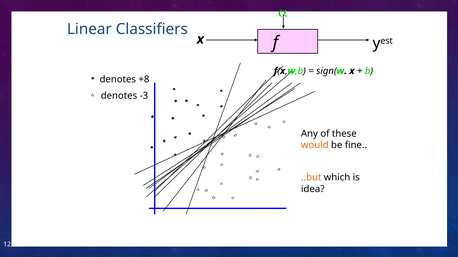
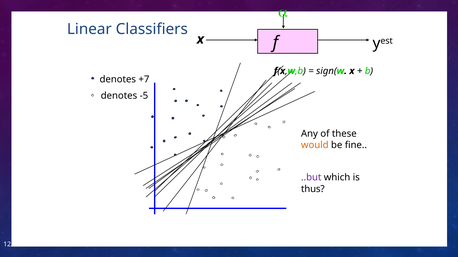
+8: +8 -> +7
-3: -3 -> -5
..but colour: orange -> purple
idea: idea -> thus
